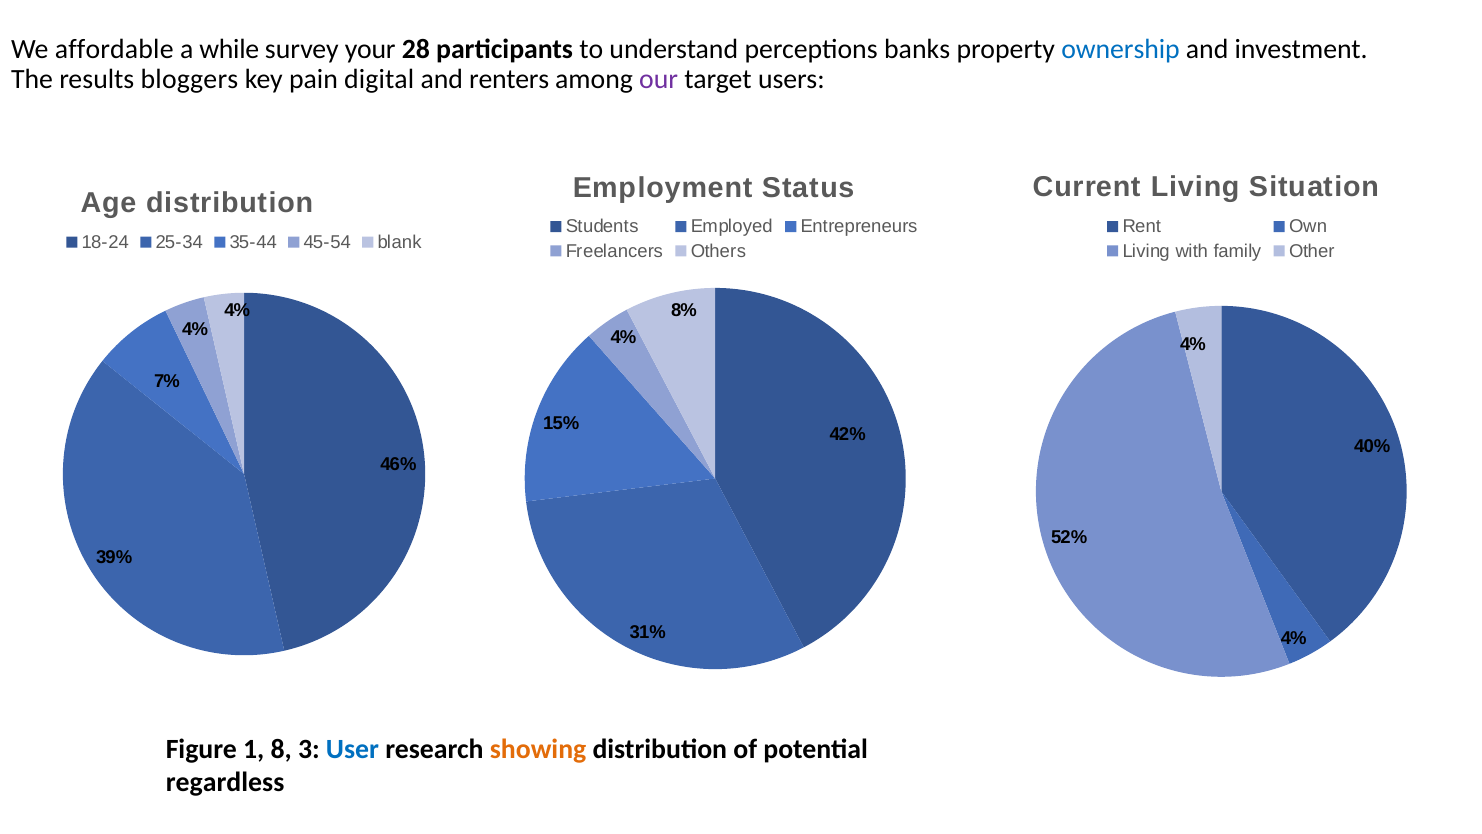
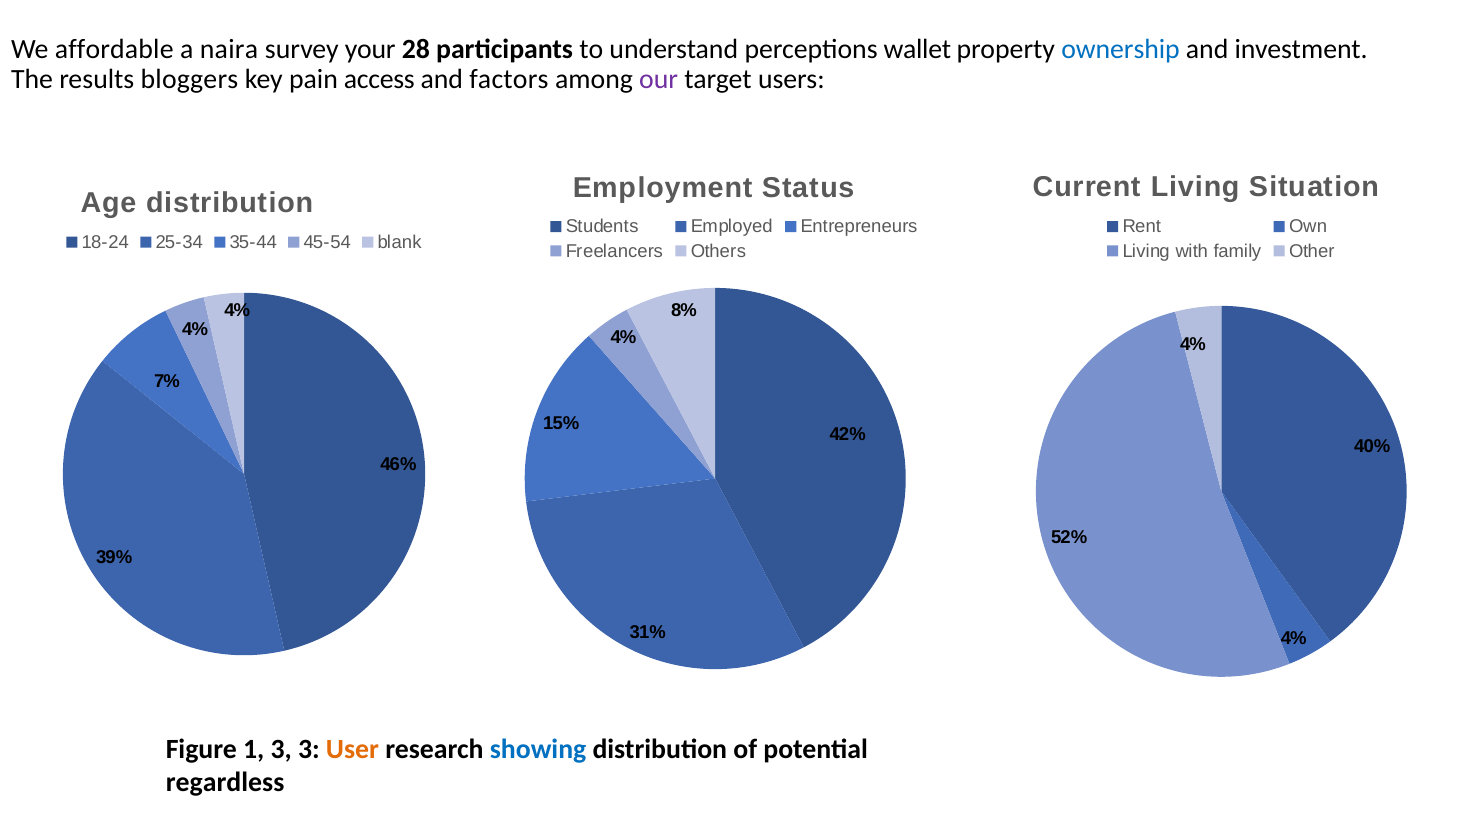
while: while -> naira
banks: banks -> wallet
digital: digital -> access
renters: renters -> factors
1 8: 8 -> 3
User colour: blue -> orange
showing colour: orange -> blue
